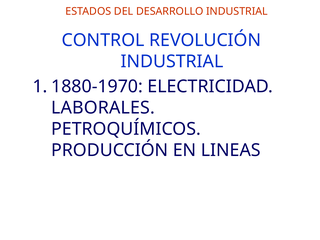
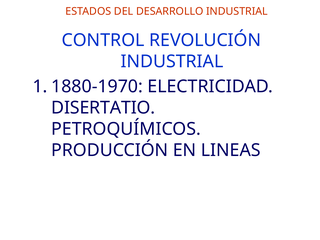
LABORALES: LABORALES -> DISERTATIO
